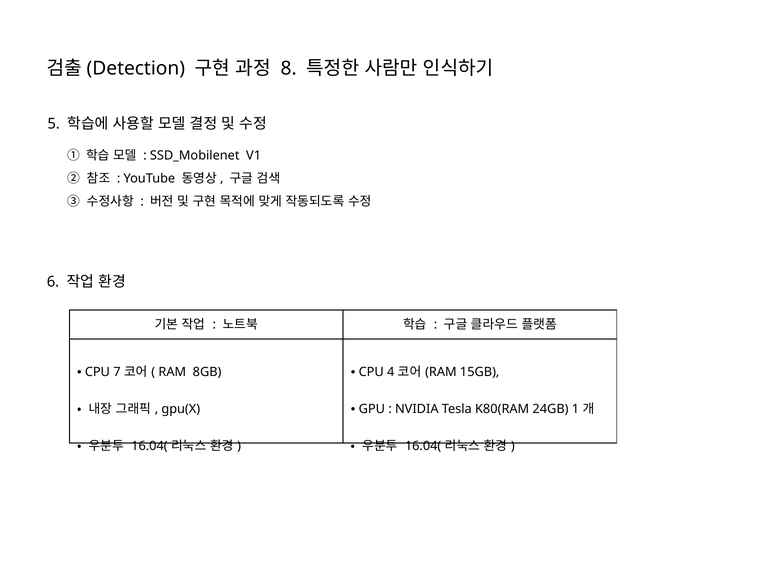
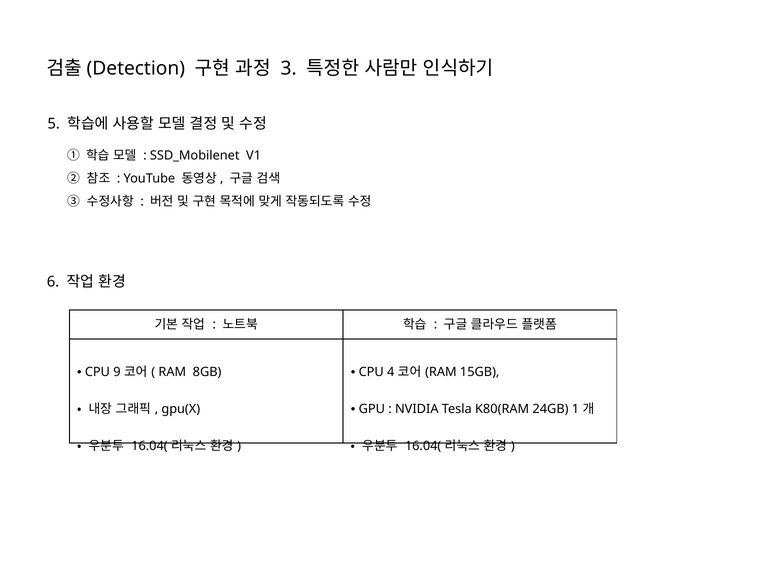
8: 8 -> 3
7: 7 -> 9
